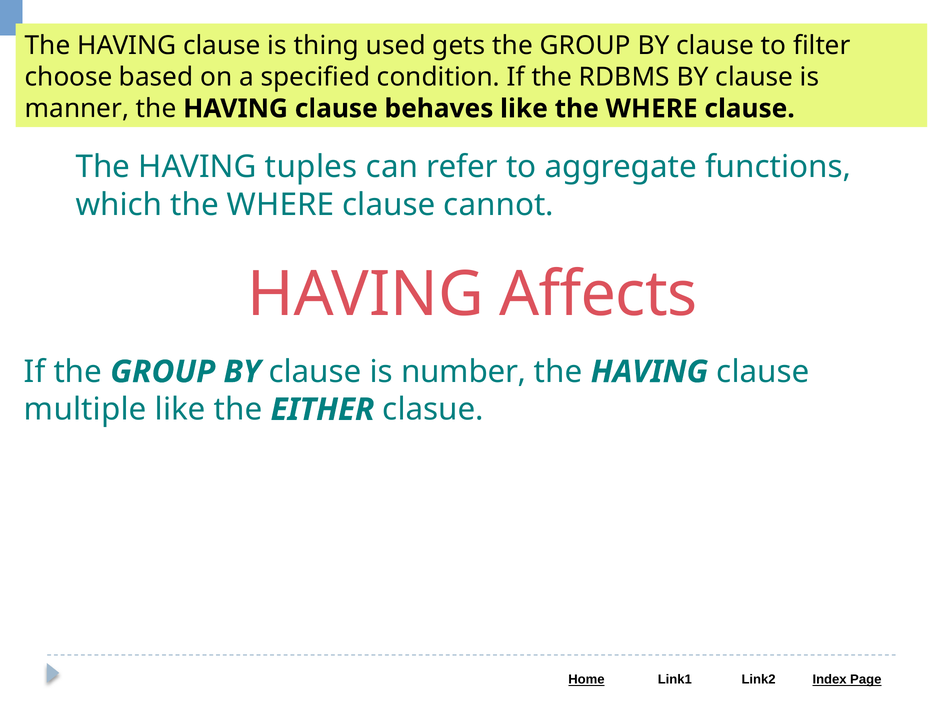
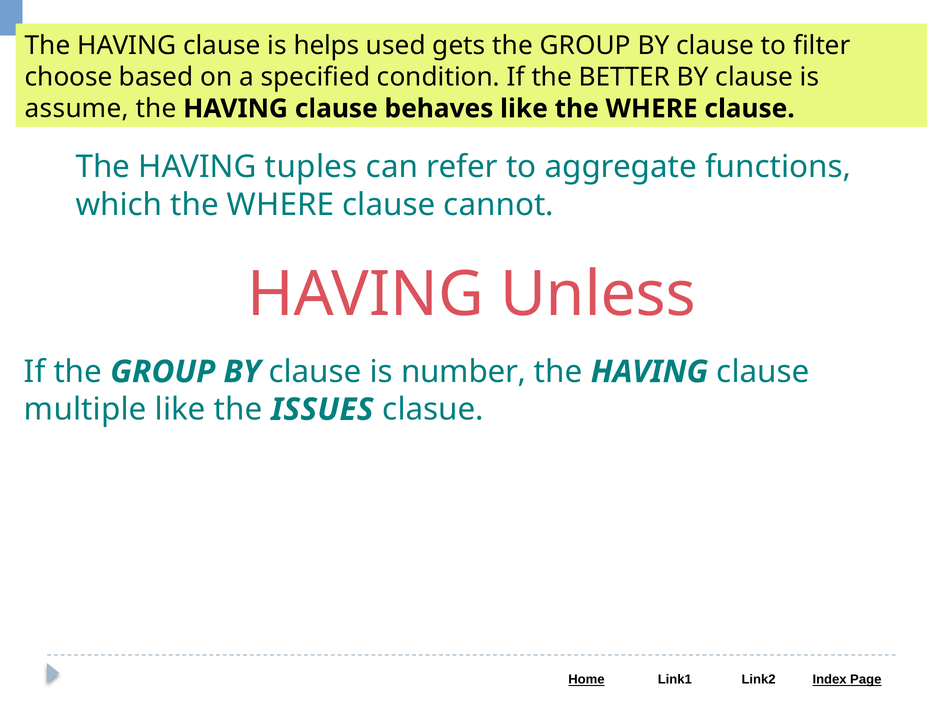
thing: thing -> helps
RDBMS: RDBMS -> BETTER
manner: manner -> assume
Affects: Affects -> Unless
EITHER: EITHER -> ISSUES
